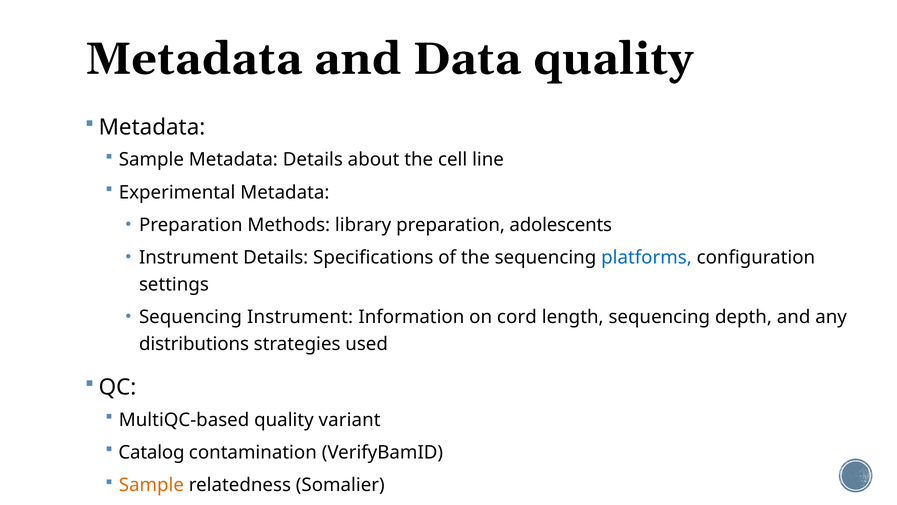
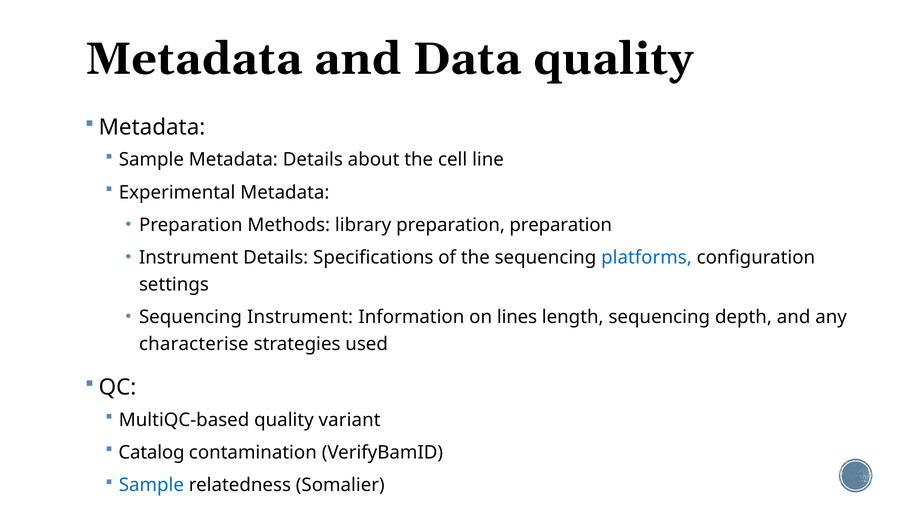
preparation adolescents: adolescents -> preparation
cord: cord -> lines
distributions: distributions -> characterise
Sample at (151, 485) colour: orange -> blue
